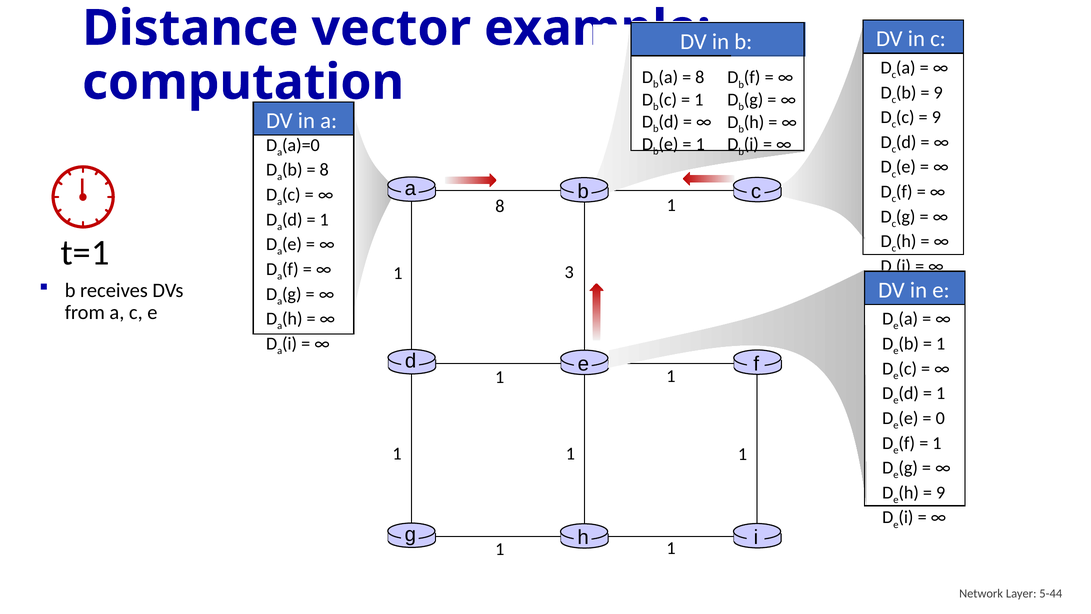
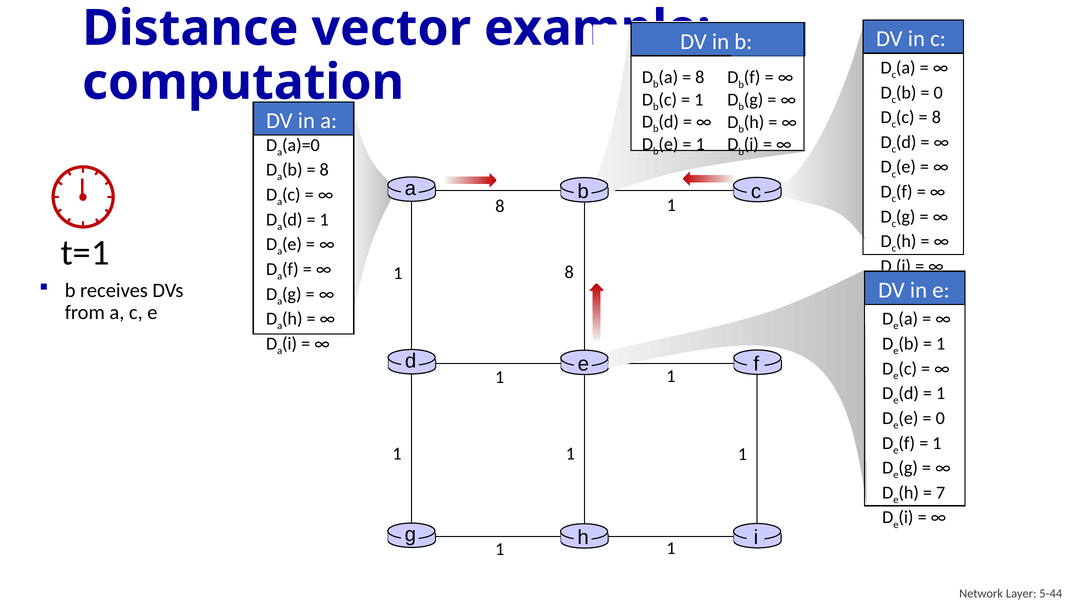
9 at (938, 92): 9 -> 0
9 at (936, 117): 9 -> 8
3 at (569, 272): 3 -> 8
9 at (941, 492): 9 -> 7
